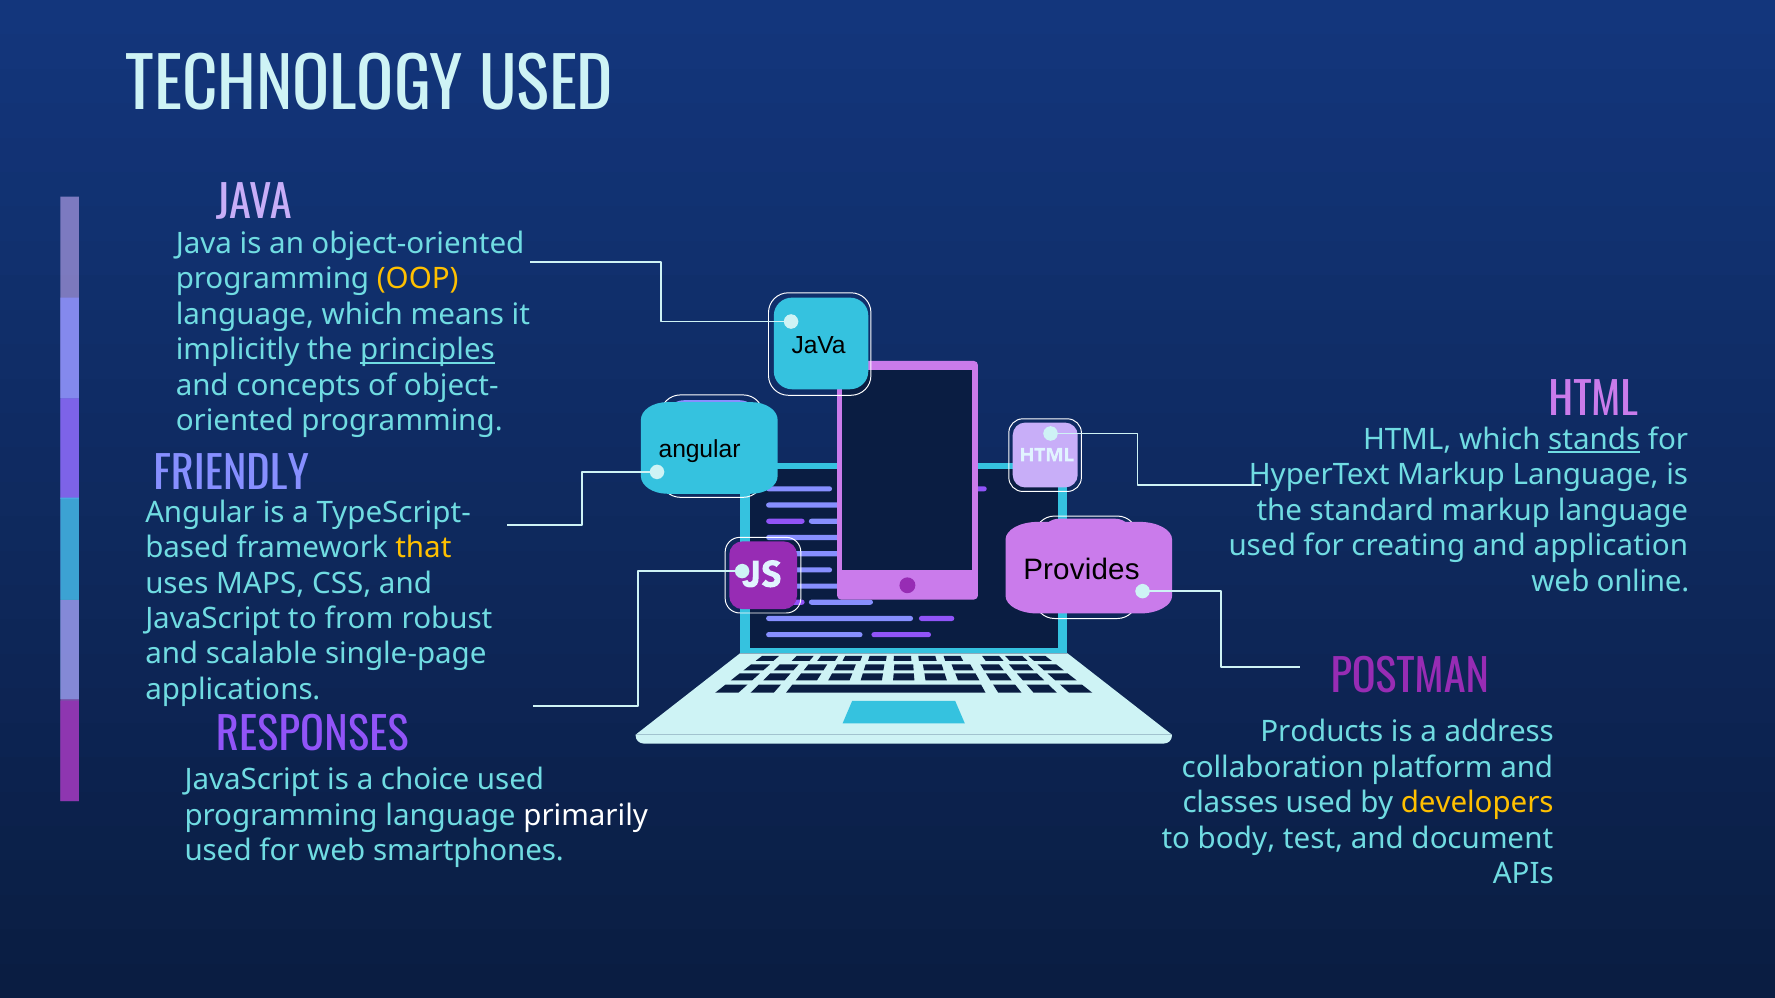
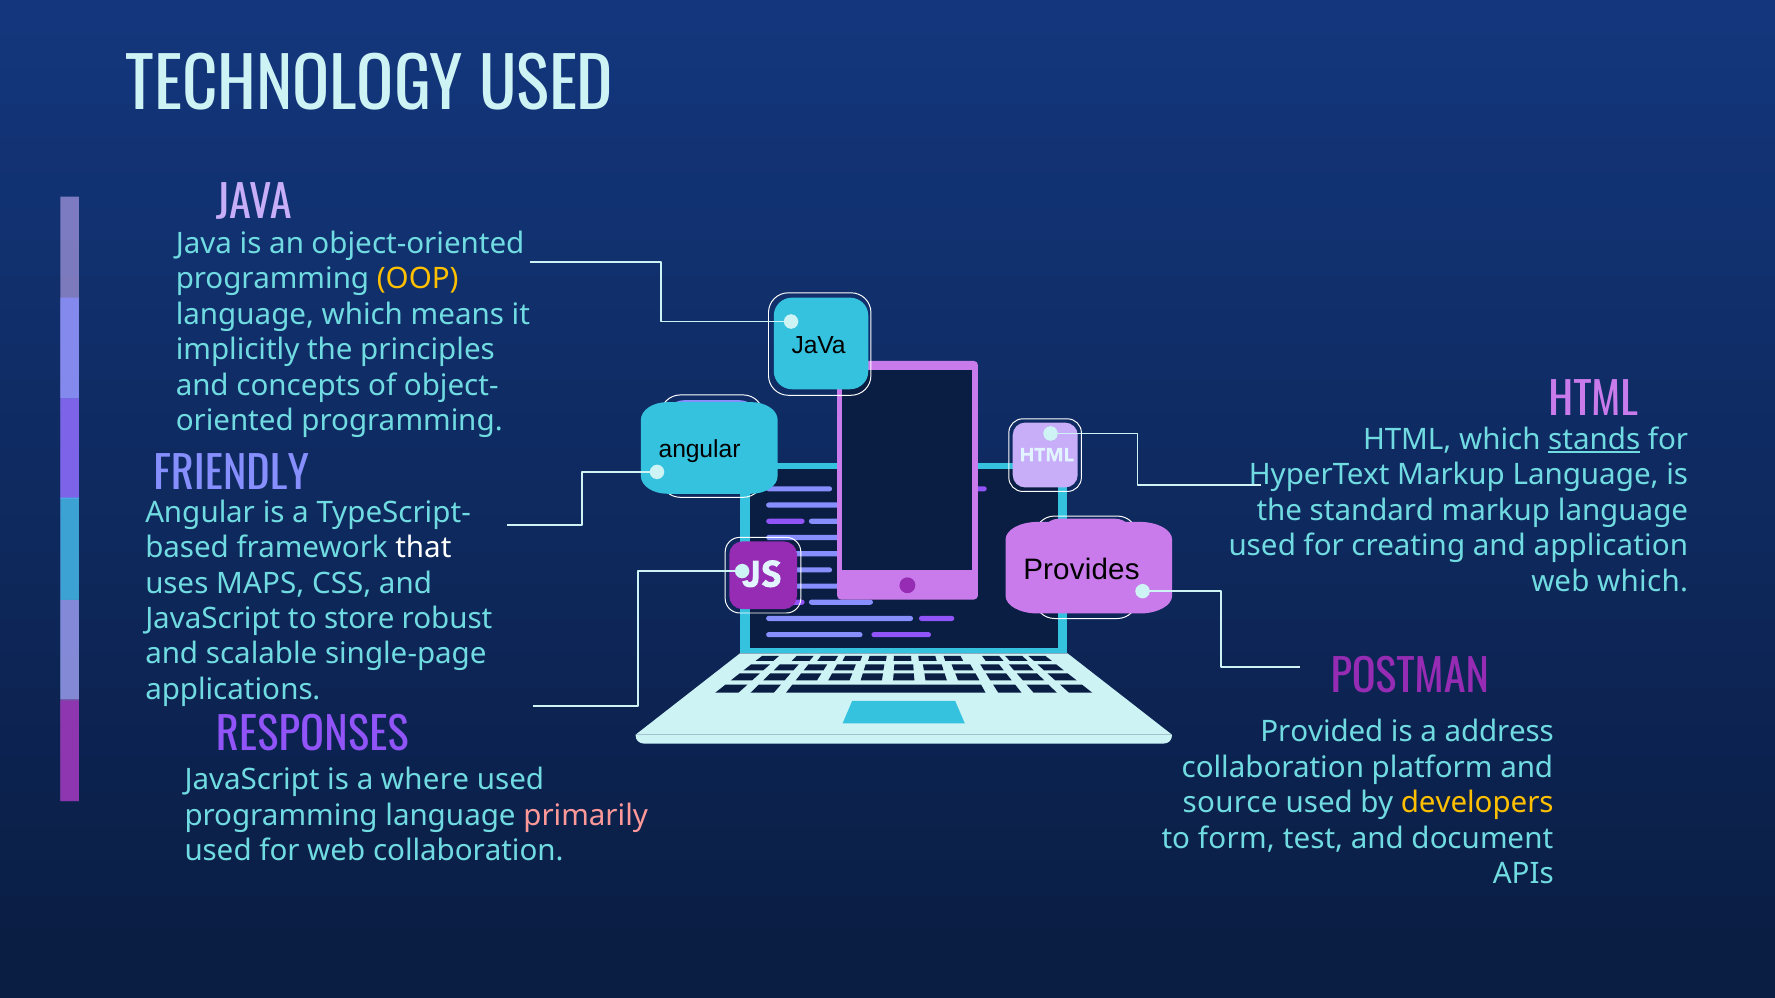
principles underline: present -> none
that colour: yellow -> white
web online: online -> which
from: from -> store
Products: Products -> Provided
choice: choice -> where
classes: classes -> source
primarily colour: white -> pink
body: body -> form
web smartphones: smartphones -> collaboration
